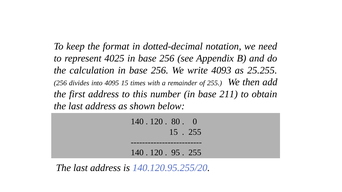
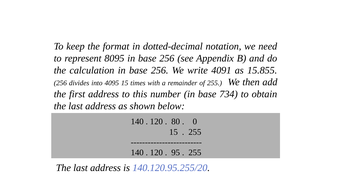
4025: 4025 -> 8095
4093: 4093 -> 4091
25.255: 25.255 -> 15.855
211: 211 -> 734
